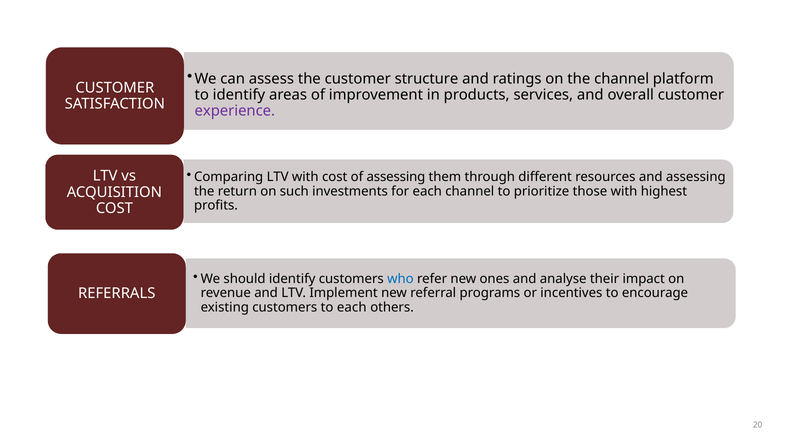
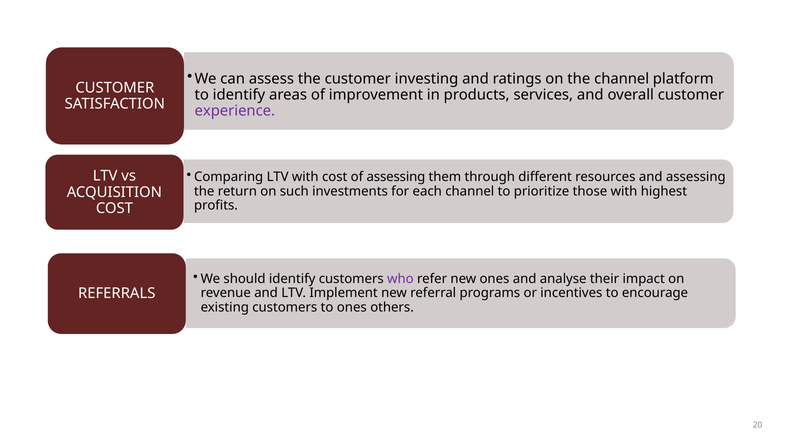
structure: structure -> investing
who colour: blue -> purple
to each: each -> ones
